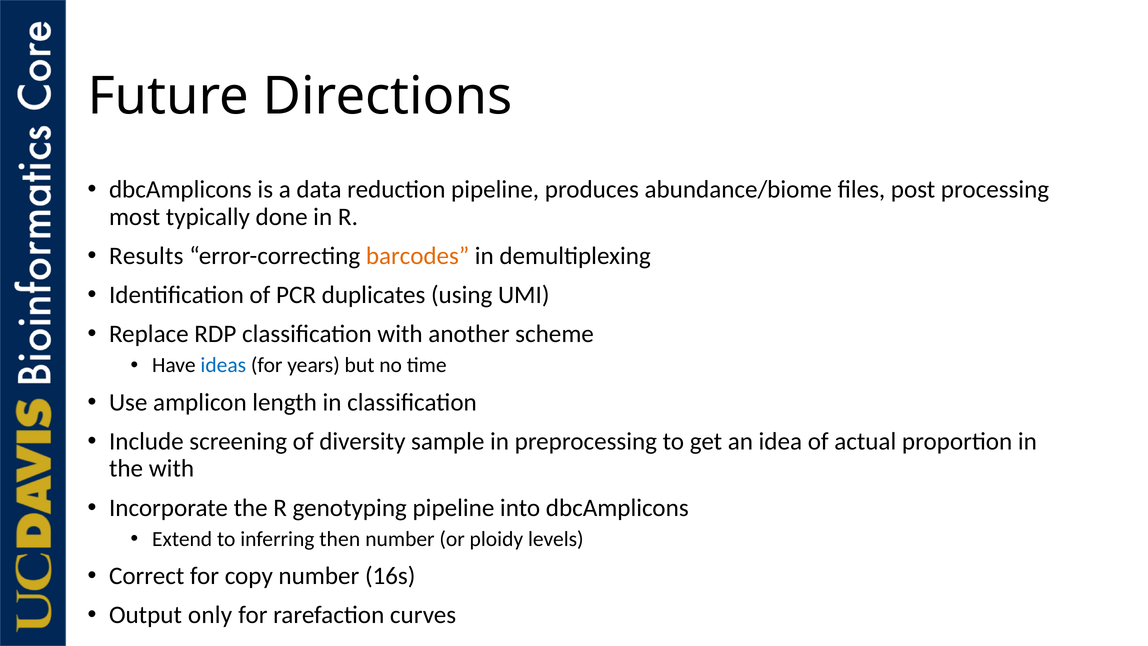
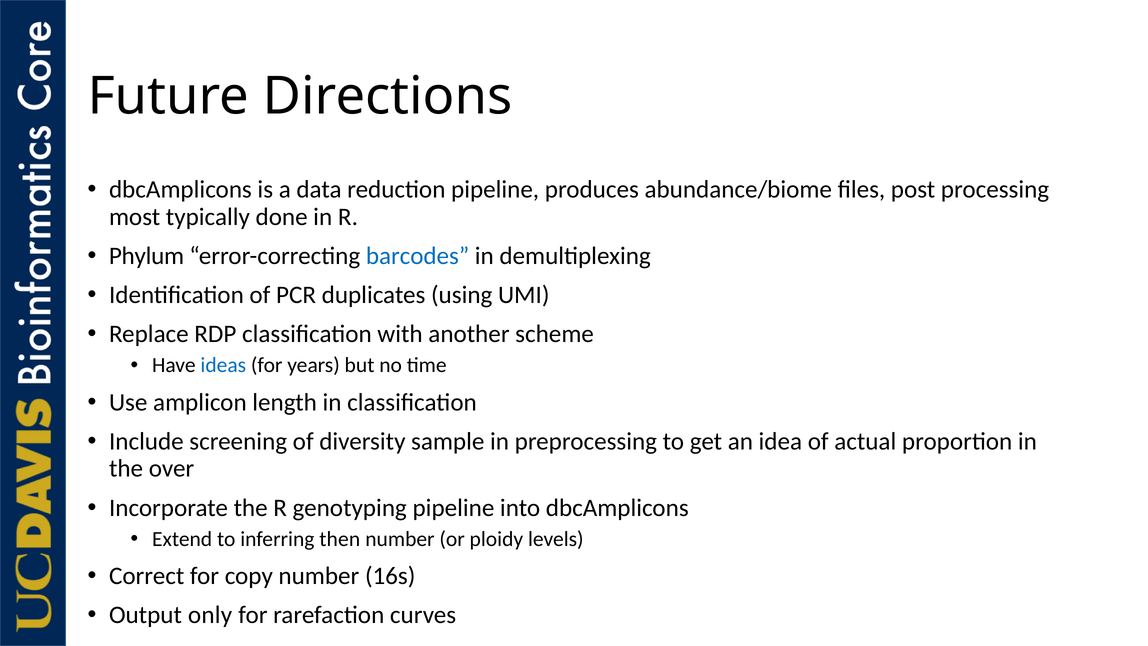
Results: Results -> Phylum
barcodes colour: orange -> blue
the with: with -> over
